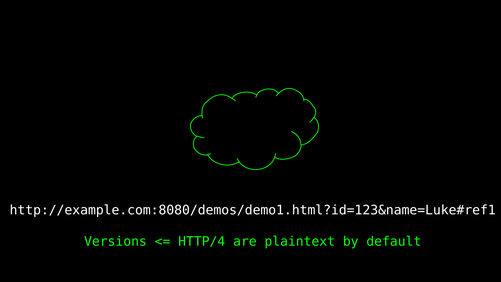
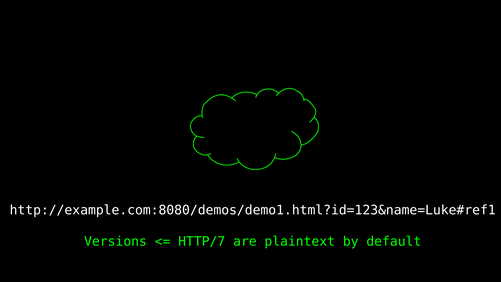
HTTP/4: HTTP/4 -> HTTP/7
